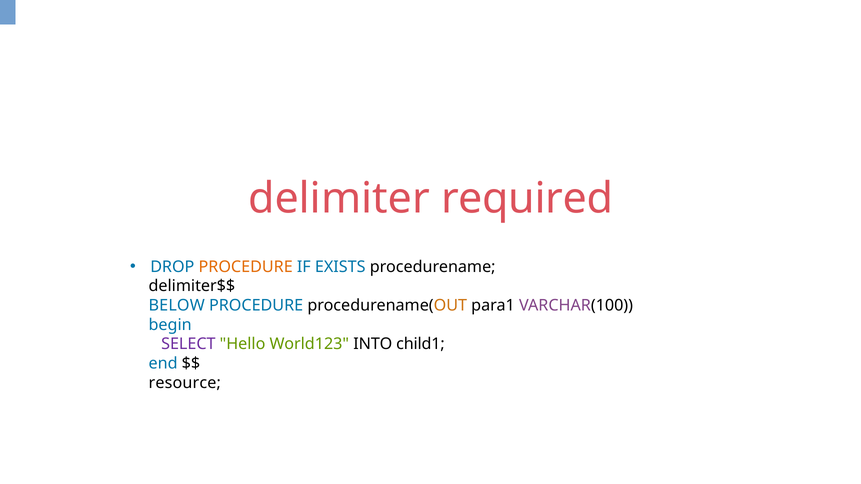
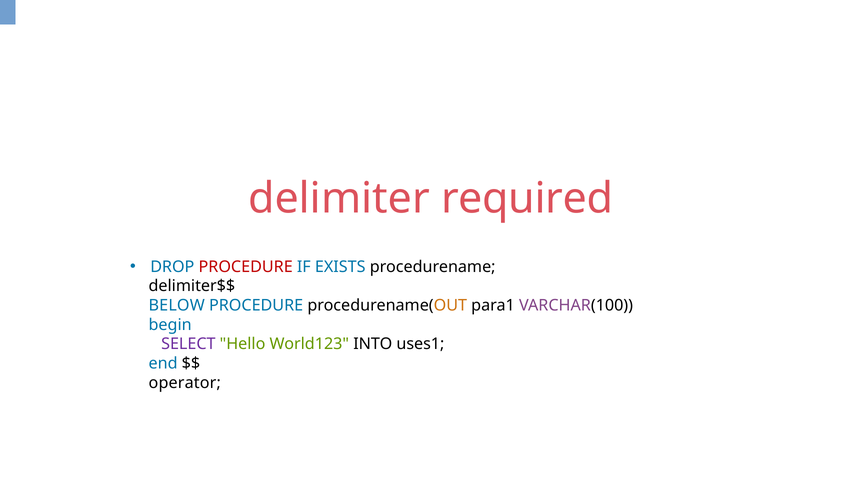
PROCEDURE at (246, 267) colour: orange -> red
child1: child1 -> uses1
resource: resource -> operator
